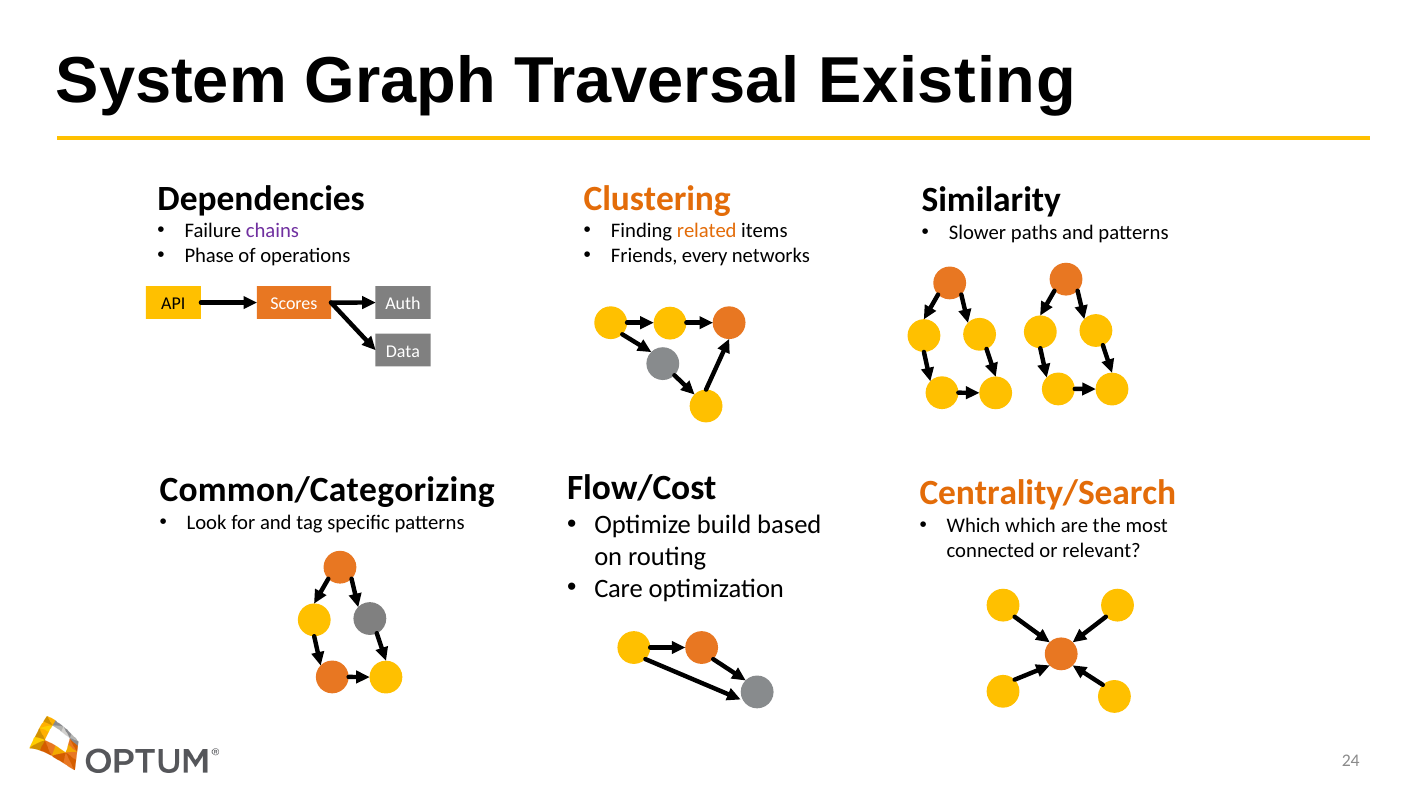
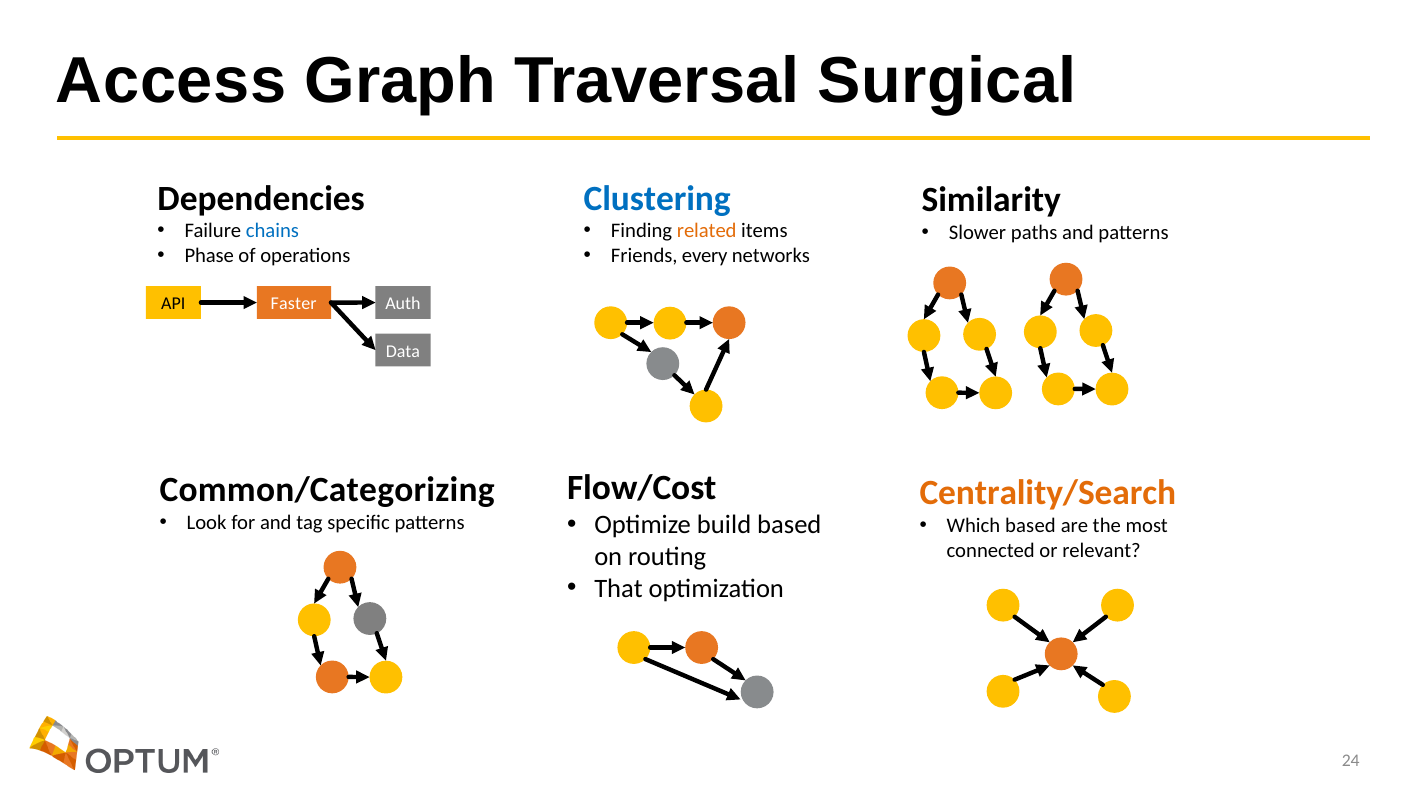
System: System -> Access
Existing: Existing -> Surgical
Clustering colour: orange -> blue
chains colour: purple -> blue
Scores: Scores -> Faster
Which which: which -> based
Care: Care -> That
